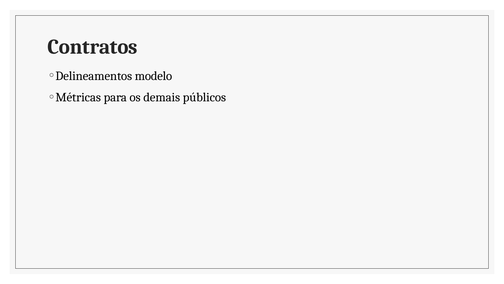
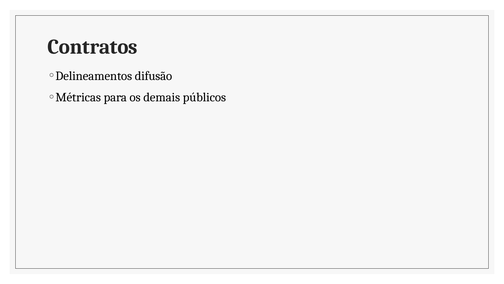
modelo: modelo -> difusão
